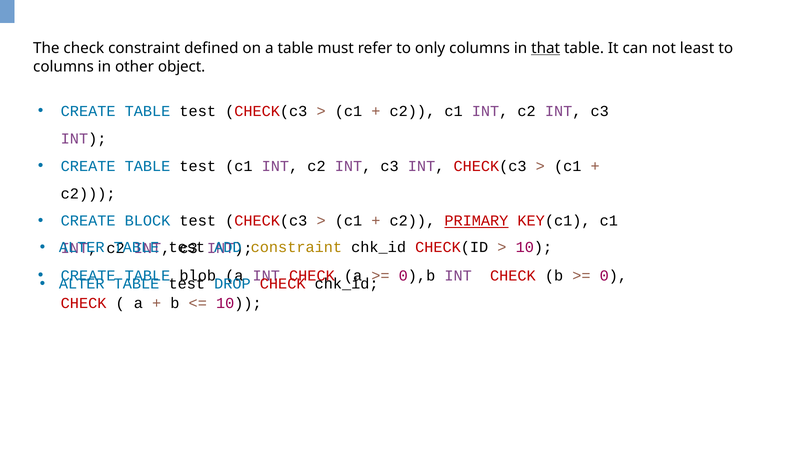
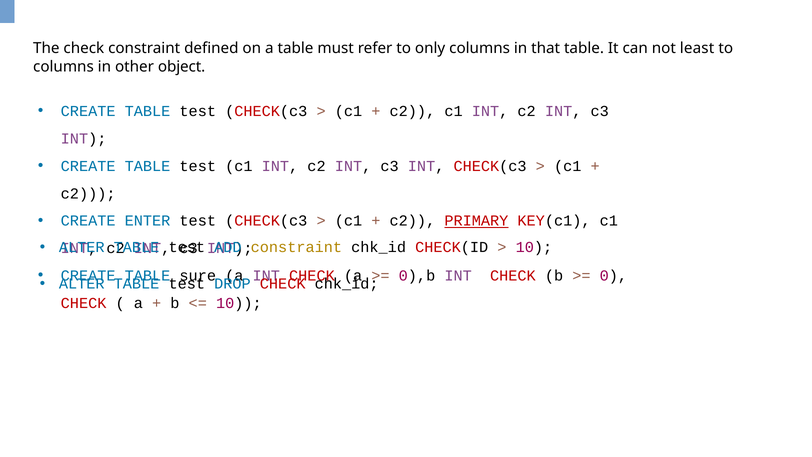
that underline: present -> none
BLOCK: BLOCK -> ENTER
blob: blob -> sure
